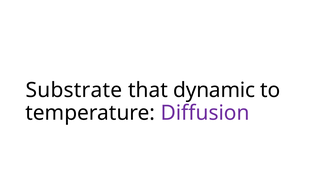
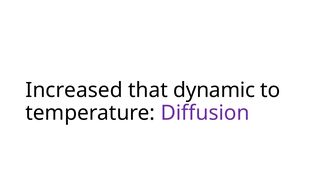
Substrate: Substrate -> Increased
